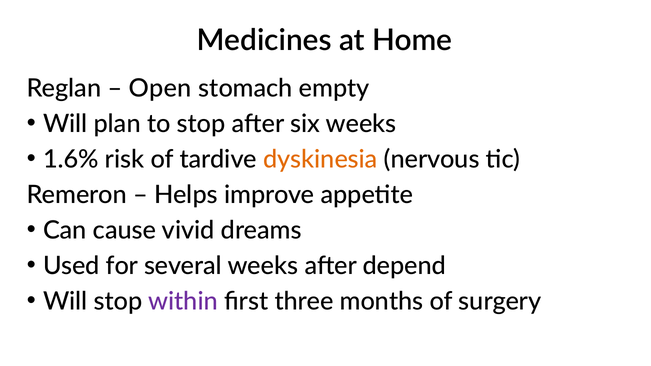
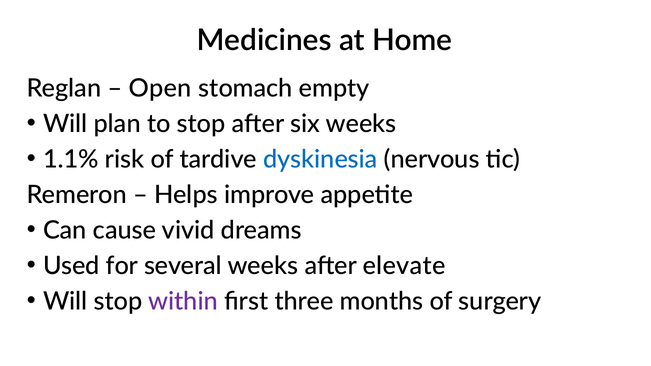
1.6%: 1.6% -> 1.1%
dyskinesia colour: orange -> blue
depend: depend -> elevate
